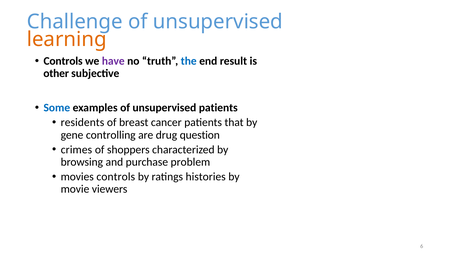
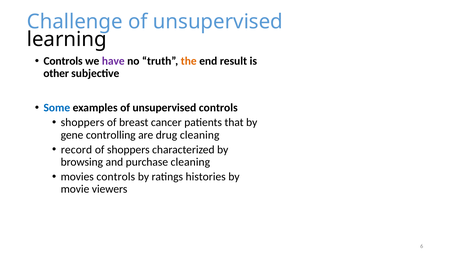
learning colour: orange -> black
the colour: blue -> orange
unsupervised patients: patients -> controls
residents at (82, 122): residents -> shoppers
drug question: question -> cleaning
crimes: crimes -> record
purchase problem: problem -> cleaning
